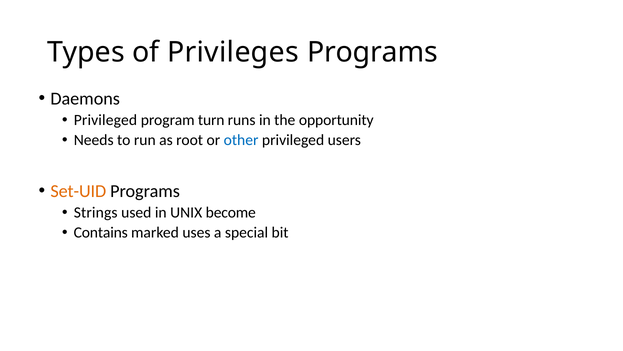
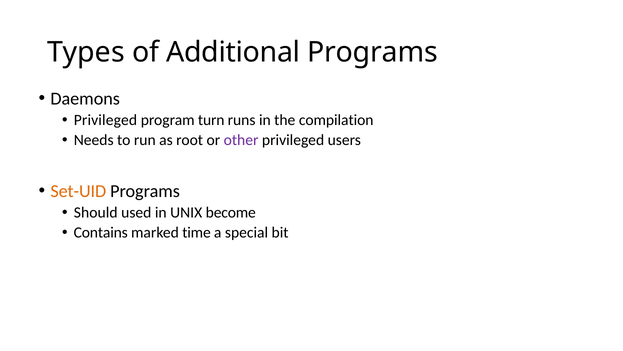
Privileges: Privileges -> Additional
opportunity: opportunity -> compilation
other colour: blue -> purple
Strings: Strings -> Should
uses: uses -> time
